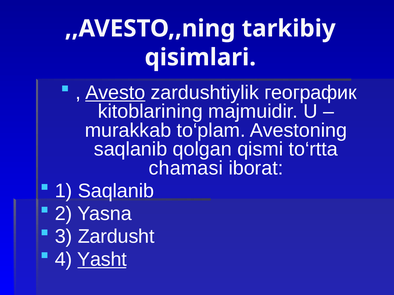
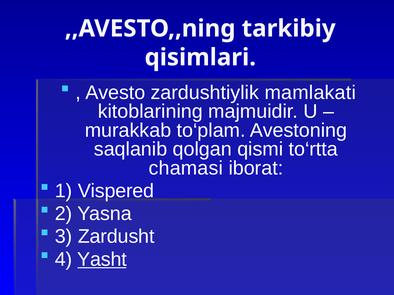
Avesto underline: present -> none
географик: географик -> mamlakati
1 Saqlanib: Saqlanib -> Vispered
